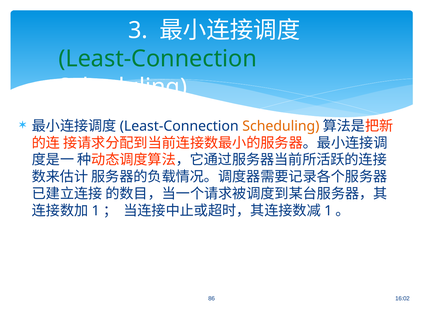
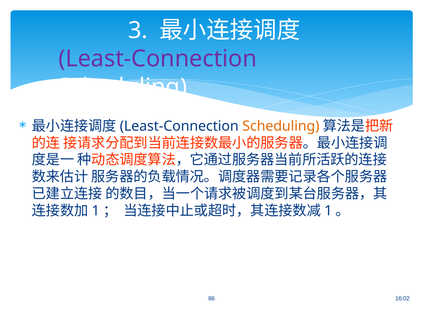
Least-Connection at (158, 59) colour: green -> purple
